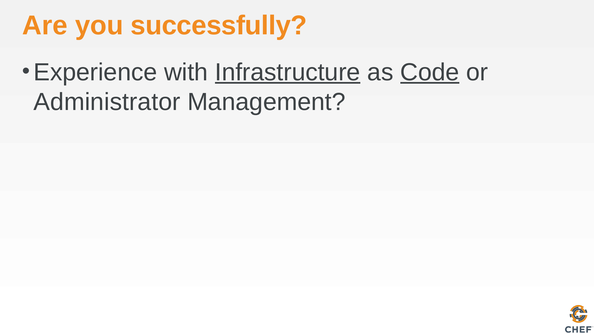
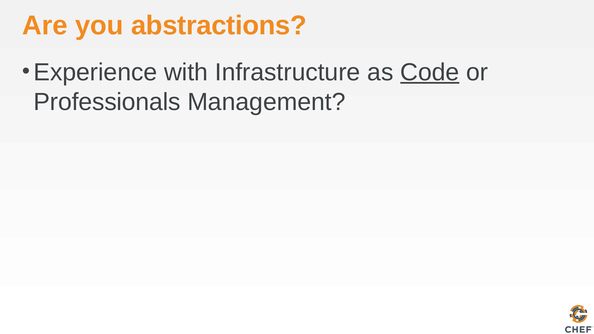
successfully: successfully -> abstractions
Infrastructure underline: present -> none
Administrator: Administrator -> Professionals
